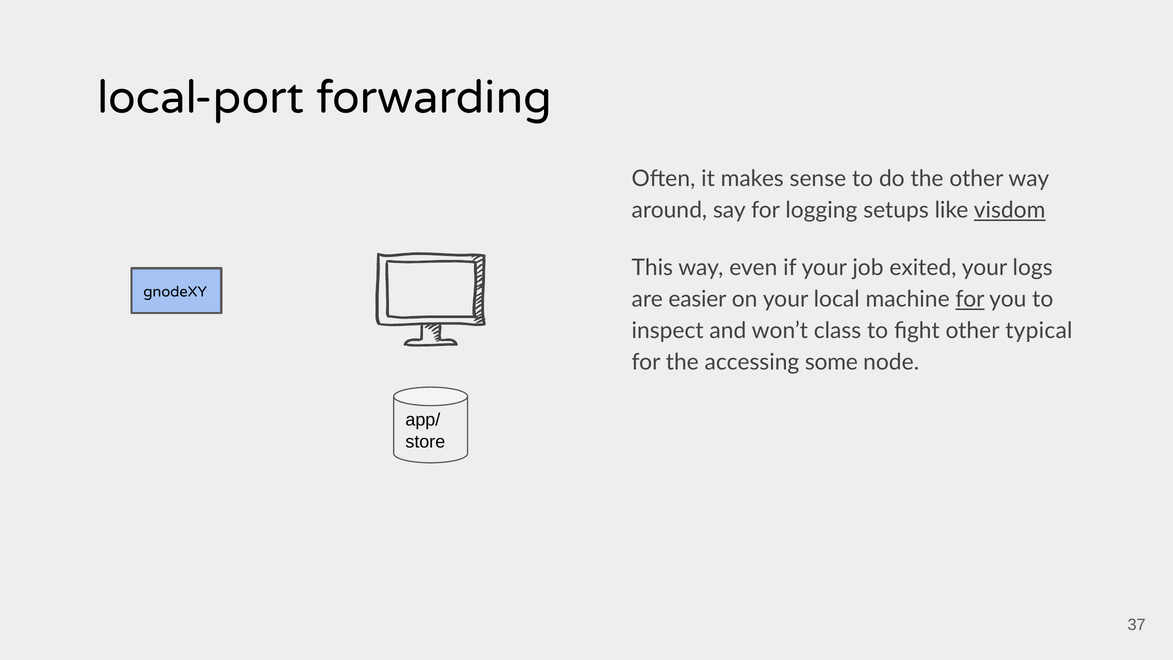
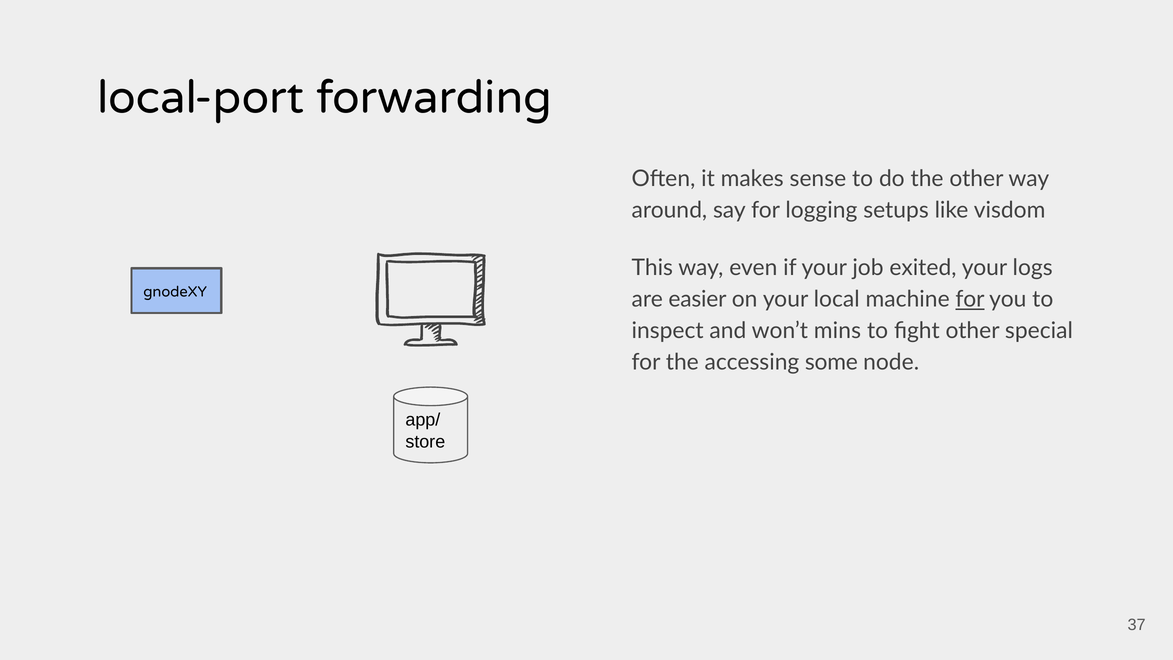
visdom underline: present -> none
class: class -> mins
typical: typical -> special
